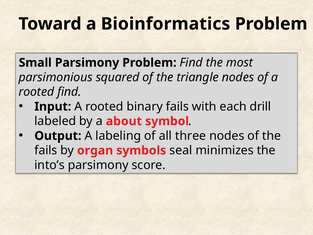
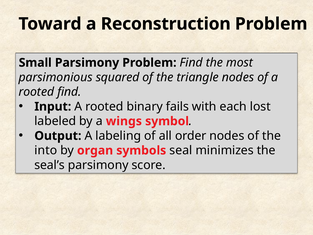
Bioinformatics: Bioinformatics -> Reconstruction
drill: drill -> lost
about: about -> wings
three: three -> order
fails at (46, 150): fails -> into
into’s: into’s -> seal’s
